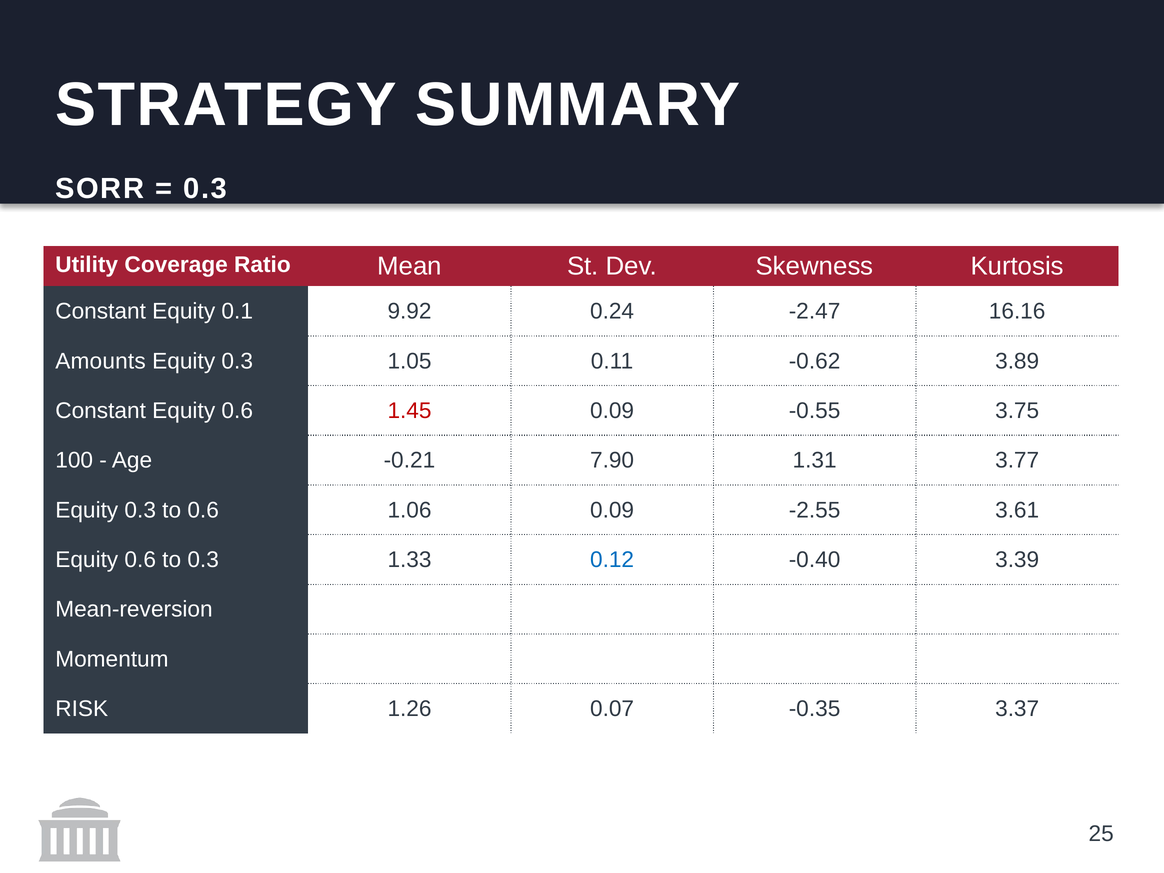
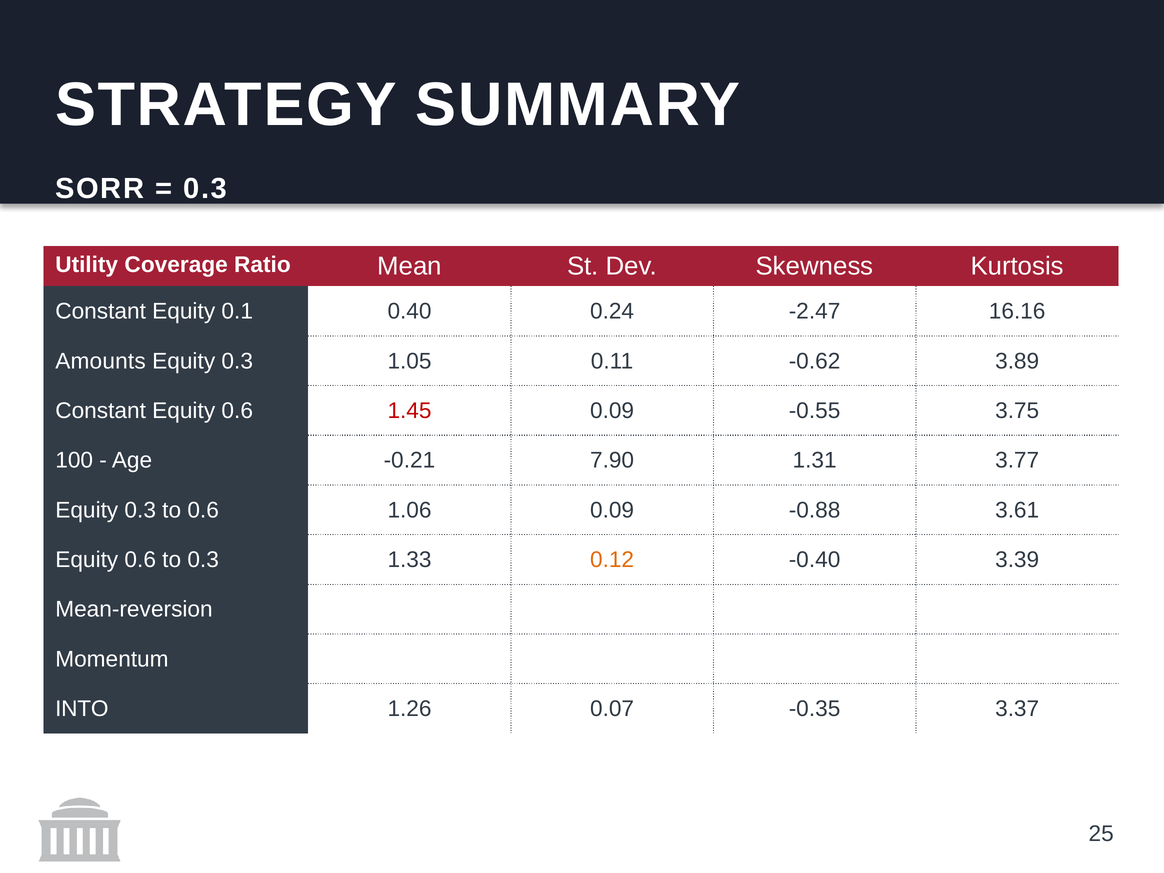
9.92: 9.92 -> 0.40
-2.55: -2.55 -> -0.88
0.12 colour: blue -> orange
RISK: RISK -> INTO
